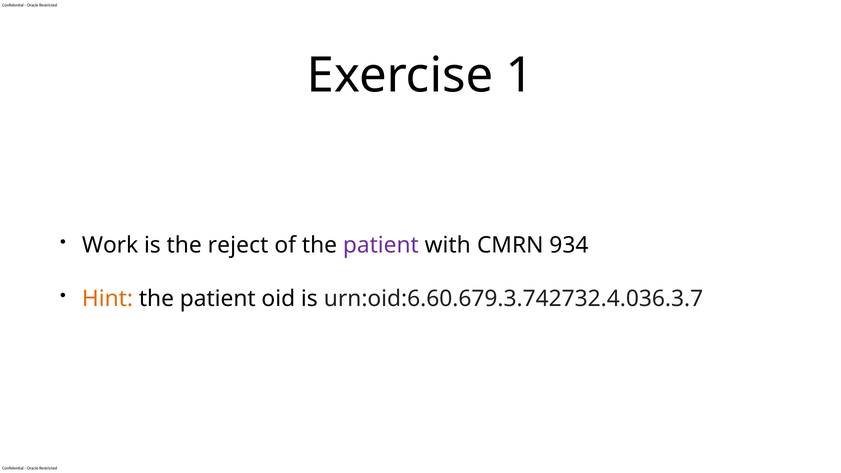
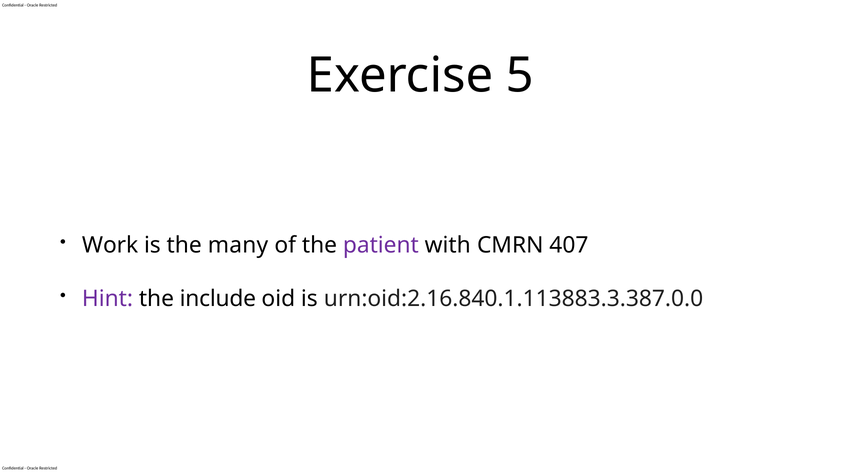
1: 1 -> 5
reject: reject -> many
934: 934 -> 407
Hint colour: orange -> purple
patient at (218, 299): patient -> include
urn:oid:6.60.679.3.742732.4.036.3.7: urn:oid:6.60.679.3.742732.4.036.3.7 -> urn:oid:2.16.840.1.113883.3.387.0.0
